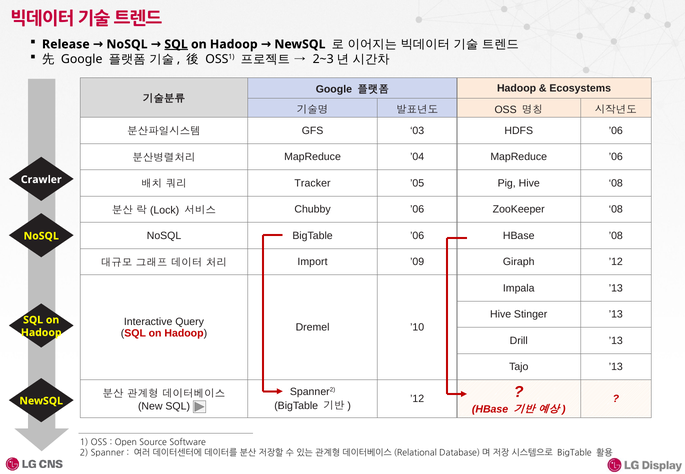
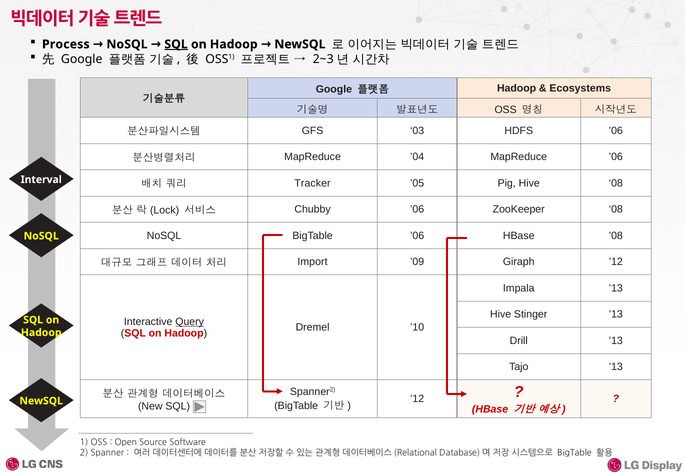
Release: Release -> Process
Crawler: Crawler -> Interval
Query underline: none -> present
